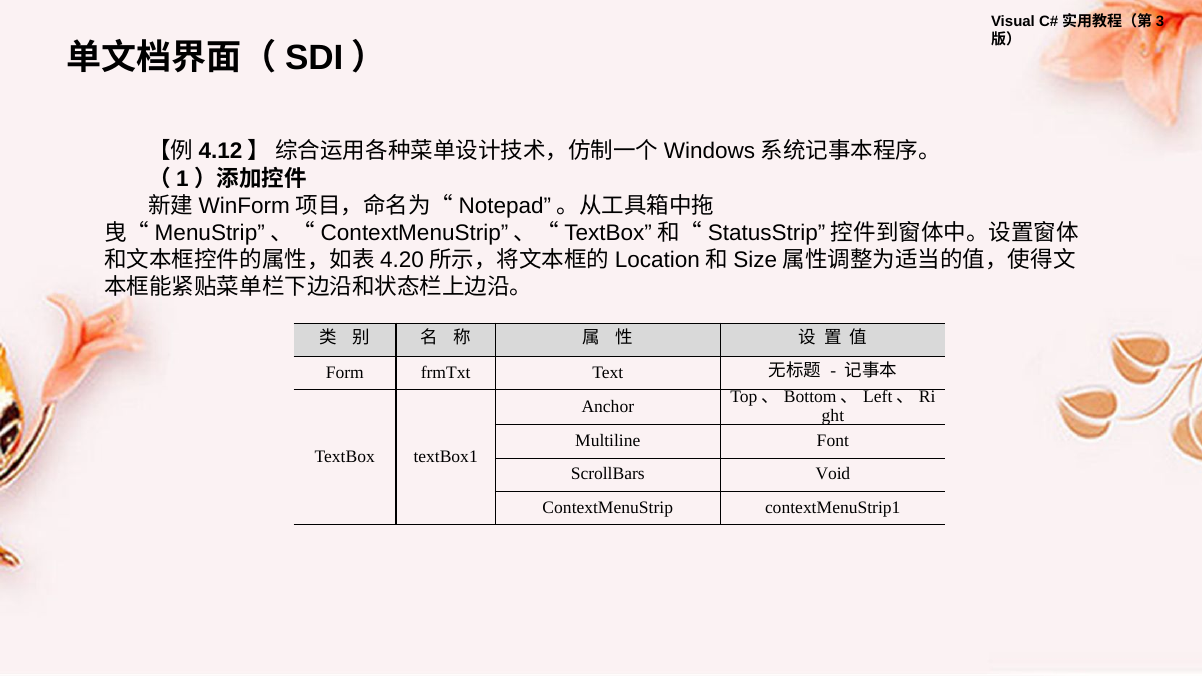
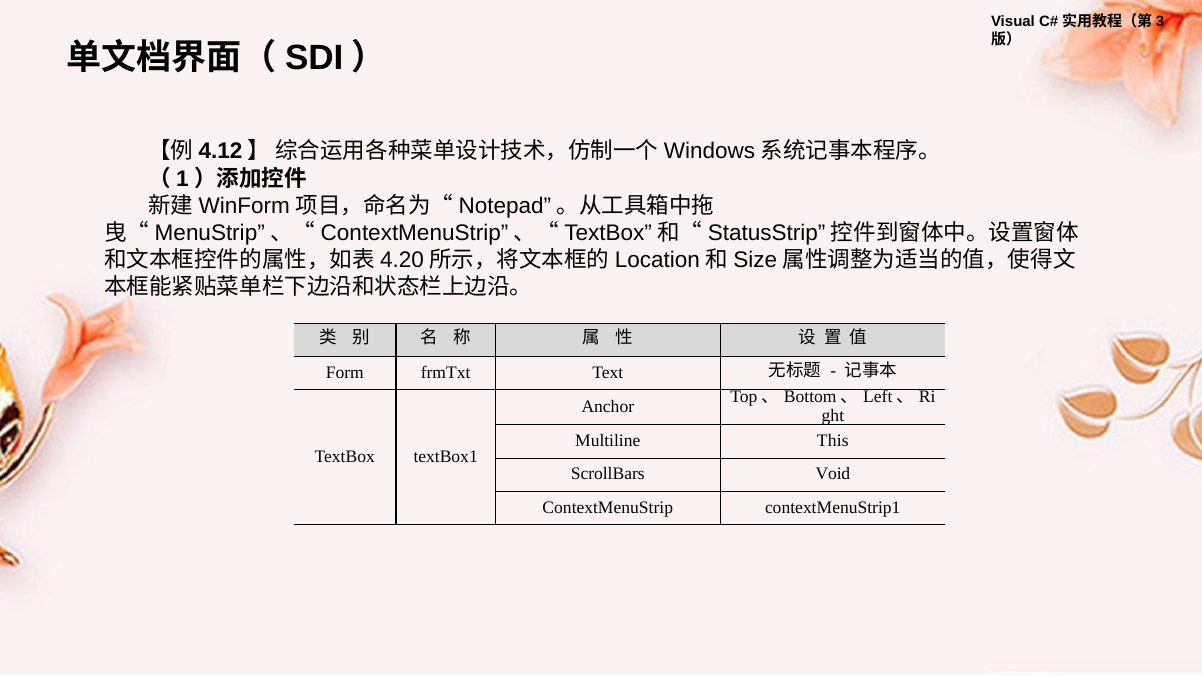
Font: Font -> This
